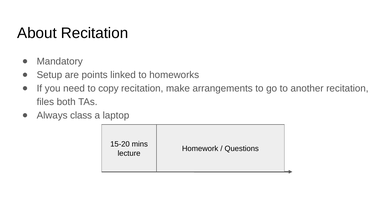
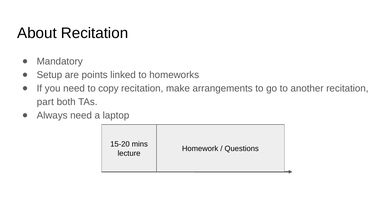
files: files -> part
Always class: class -> need
